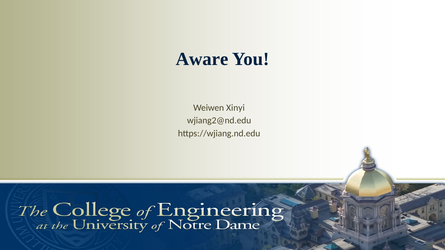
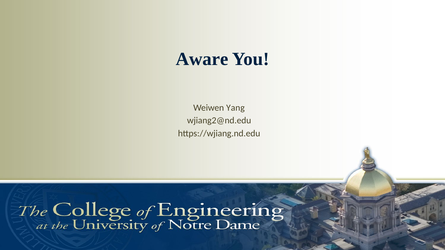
Xinyi: Xinyi -> Yang
